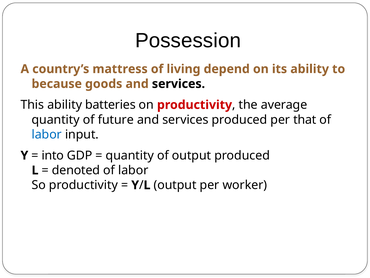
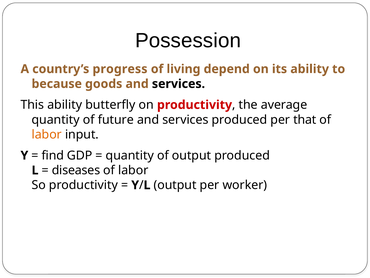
mattress: mattress -> progress
batteries: batteries -> butterfly
labor at (47, 134) colour: blue -> orange
into: into -> find
denoted: denoted -> diseases
